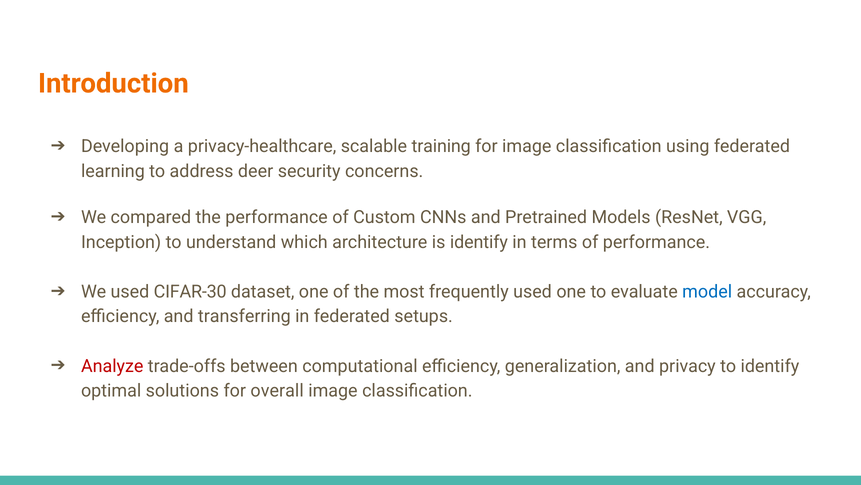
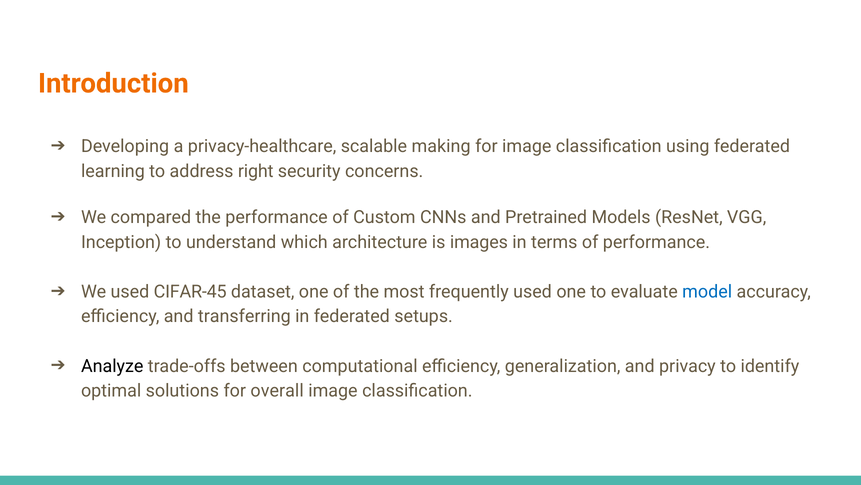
training: training -> making
deer: deer -> right
is identify: identify -> images
CIFAR-30: CIFAR-30 -> CIFAR-45
Analyze colour: red -> black
